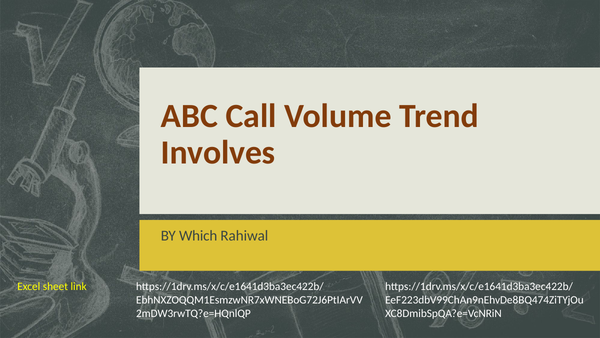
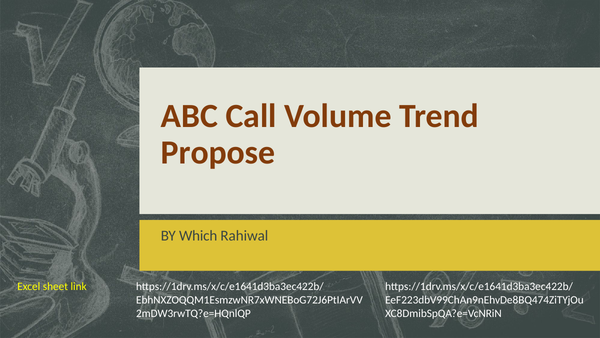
Involves: Involves -> Propose
